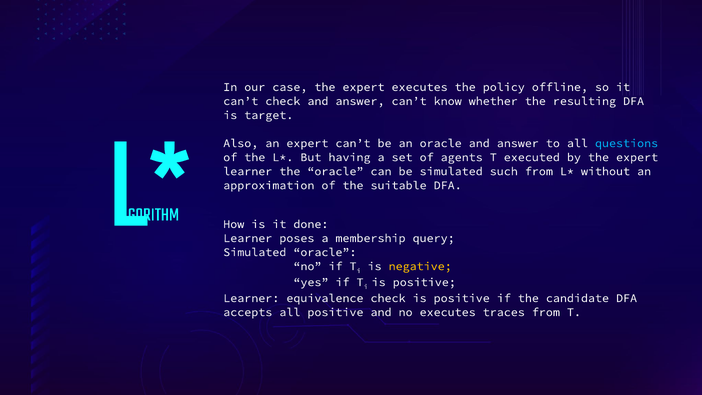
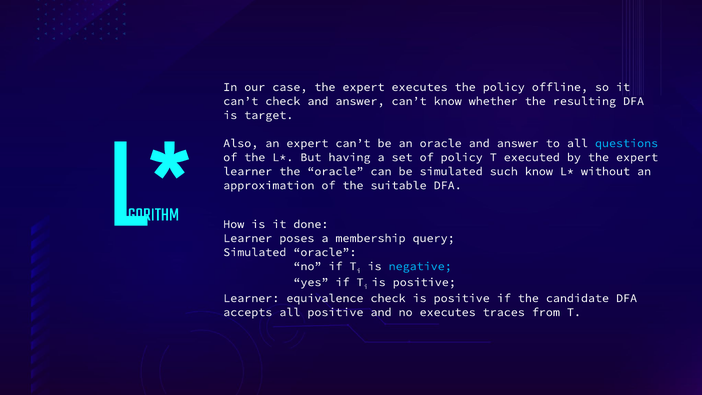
of agents: agents -> policy
such from: from -> know
negative colour: yellow -> light blue
